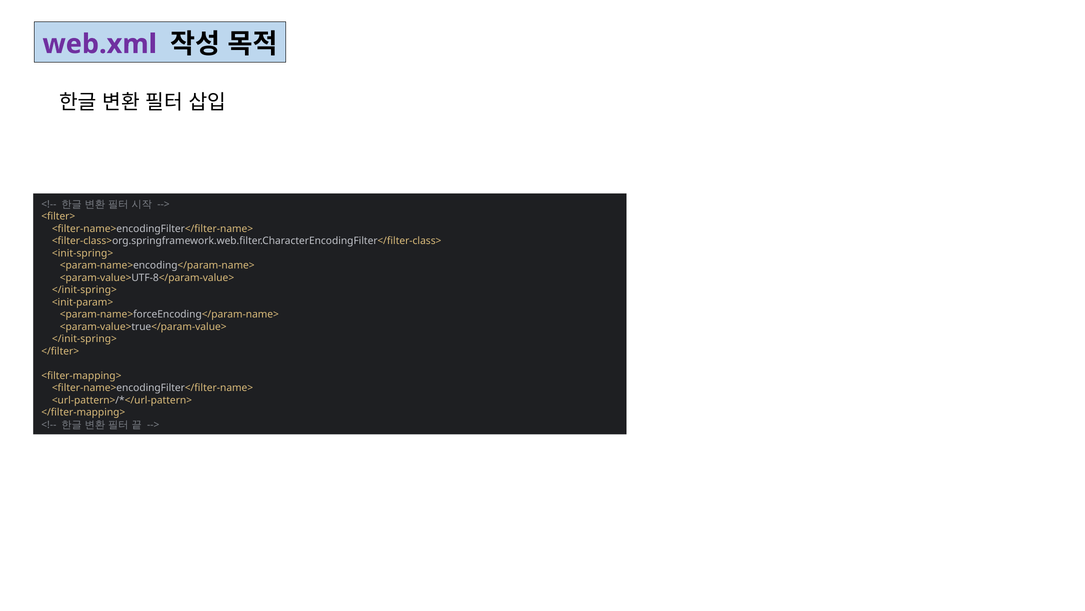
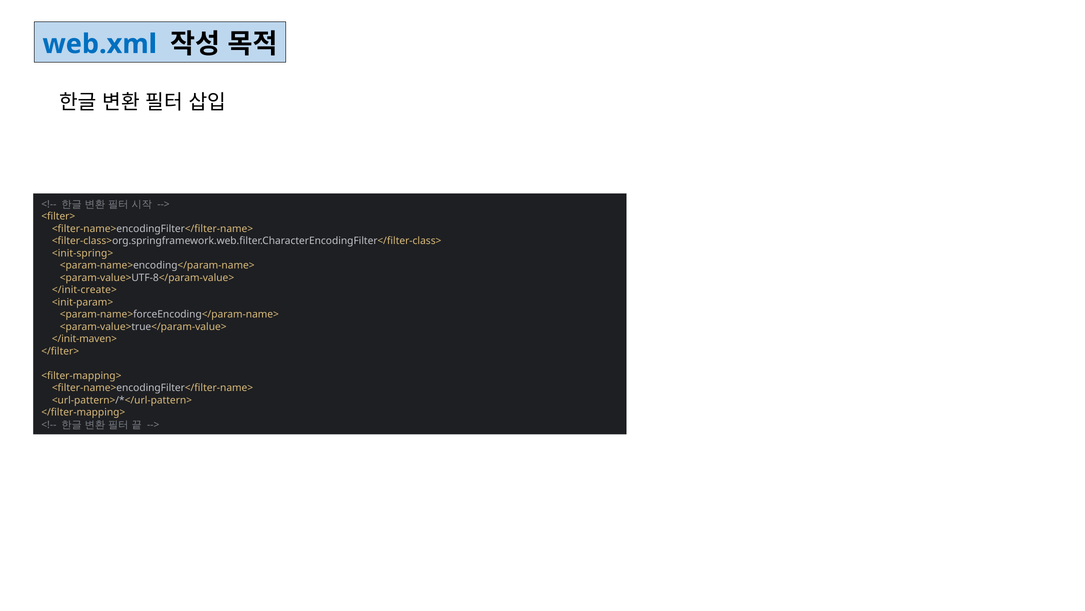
web.xml colour: purple -> blue
</init-spring> at (84, 290): </init-spring> -> </init-create>
</init-spring> at (84, 339): </init-spring> -> </init-maven>
